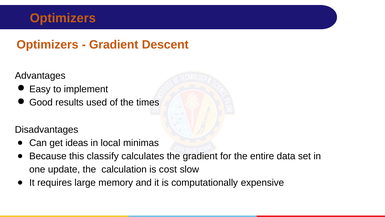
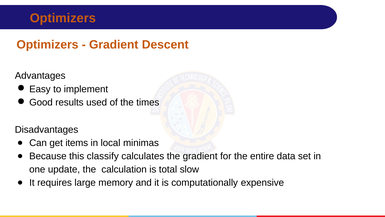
ideas: ideas -> items
cost: cost -> total
